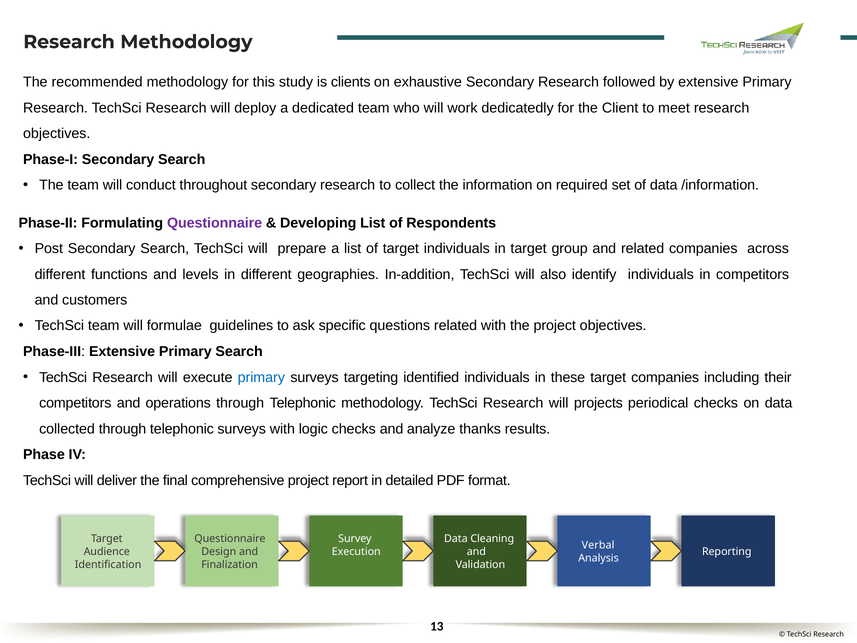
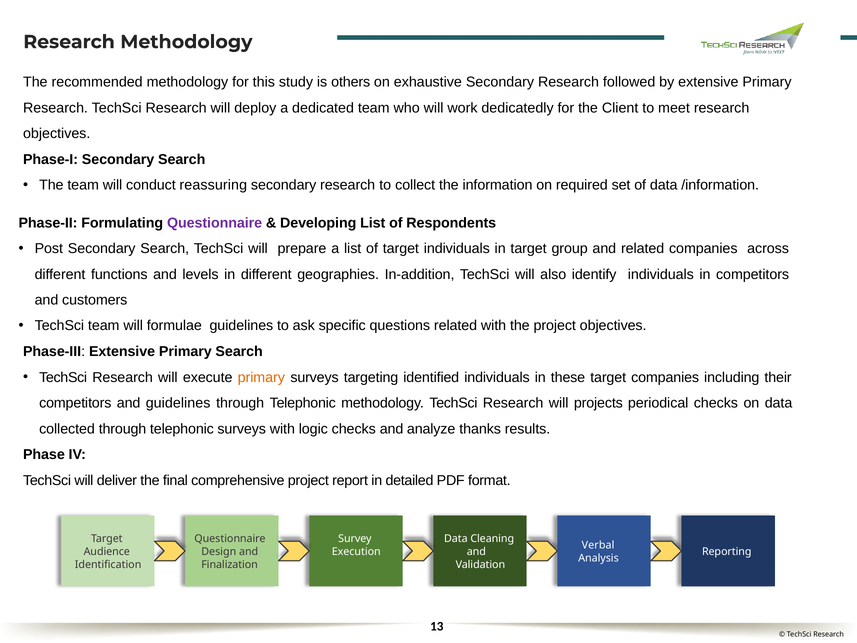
clients: clients -> others
throughout: throughout -> reassuring
primary at (261, 377) colour: blue -> orange
and operations: operations -> guidelines
